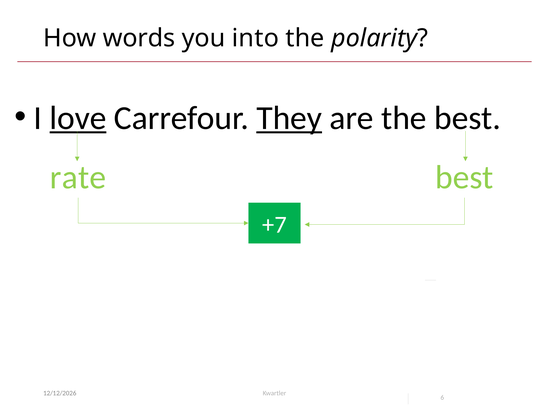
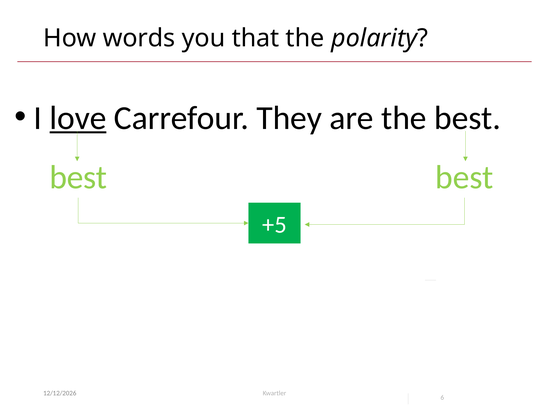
into: into -> that
They underline: present -> none
rate at (78, 177): rate -> best
+7: +7 -> +5
